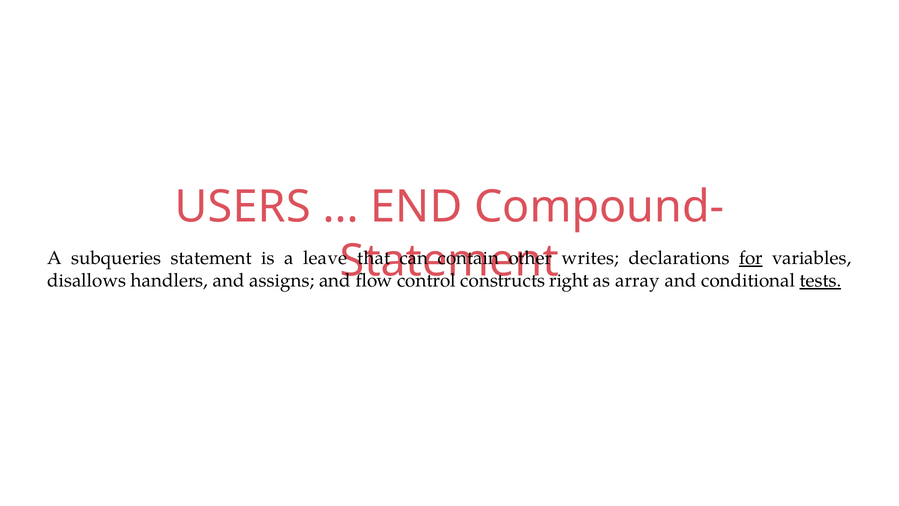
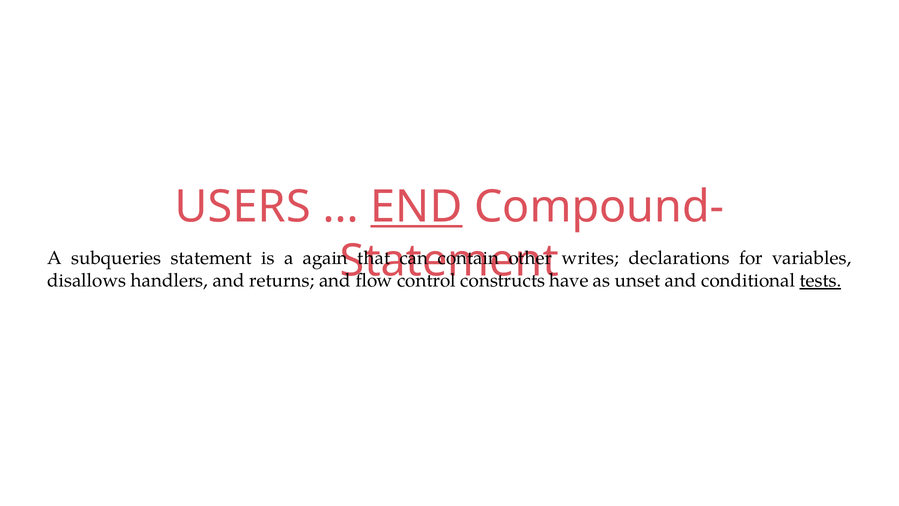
END underline: none -> present
leave: leave -> again
for underline: present -> none
assigns: assigns -> returns
right: right -> have
array: array -> unset
